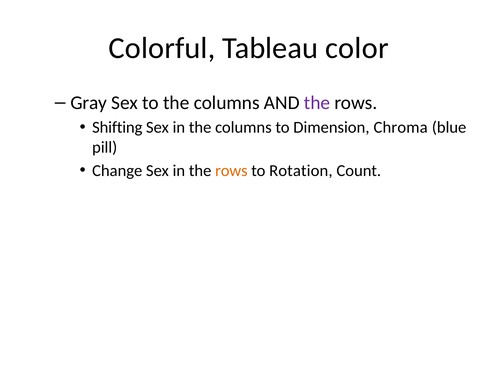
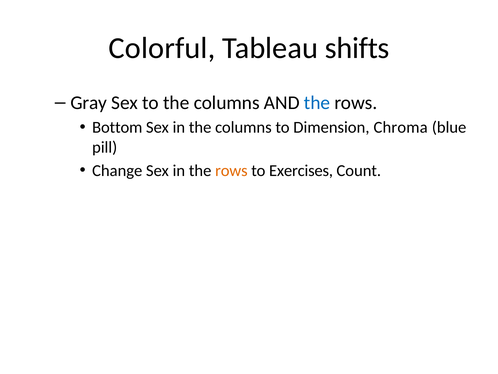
color: color -> shifts
the at (317, 103) colour: purple -> blue
Shifting: Shifting -> Bottom
Rotation: Rotation -> Exercises
